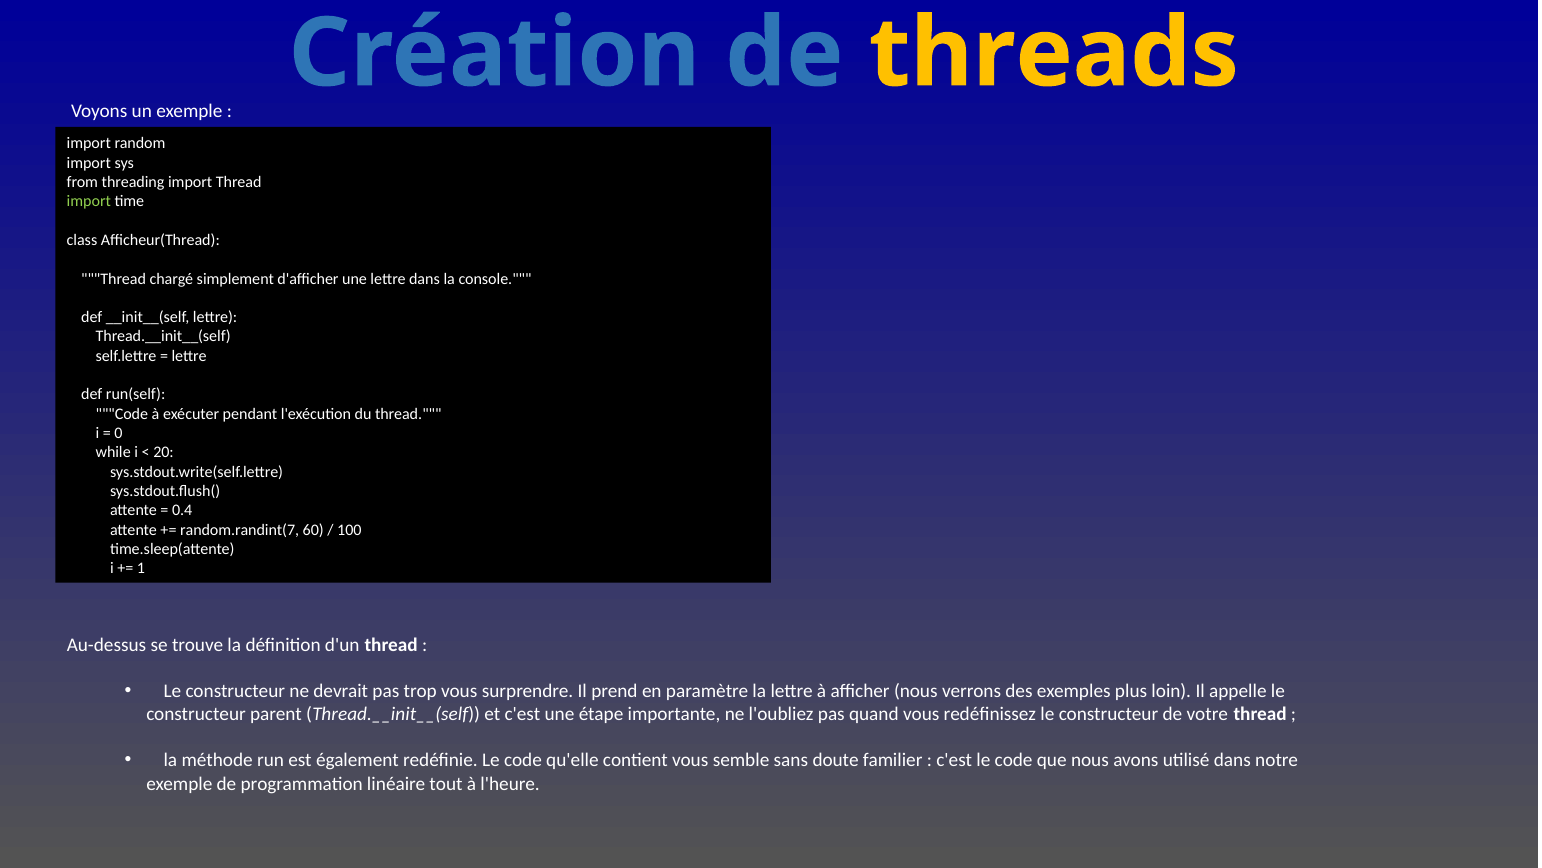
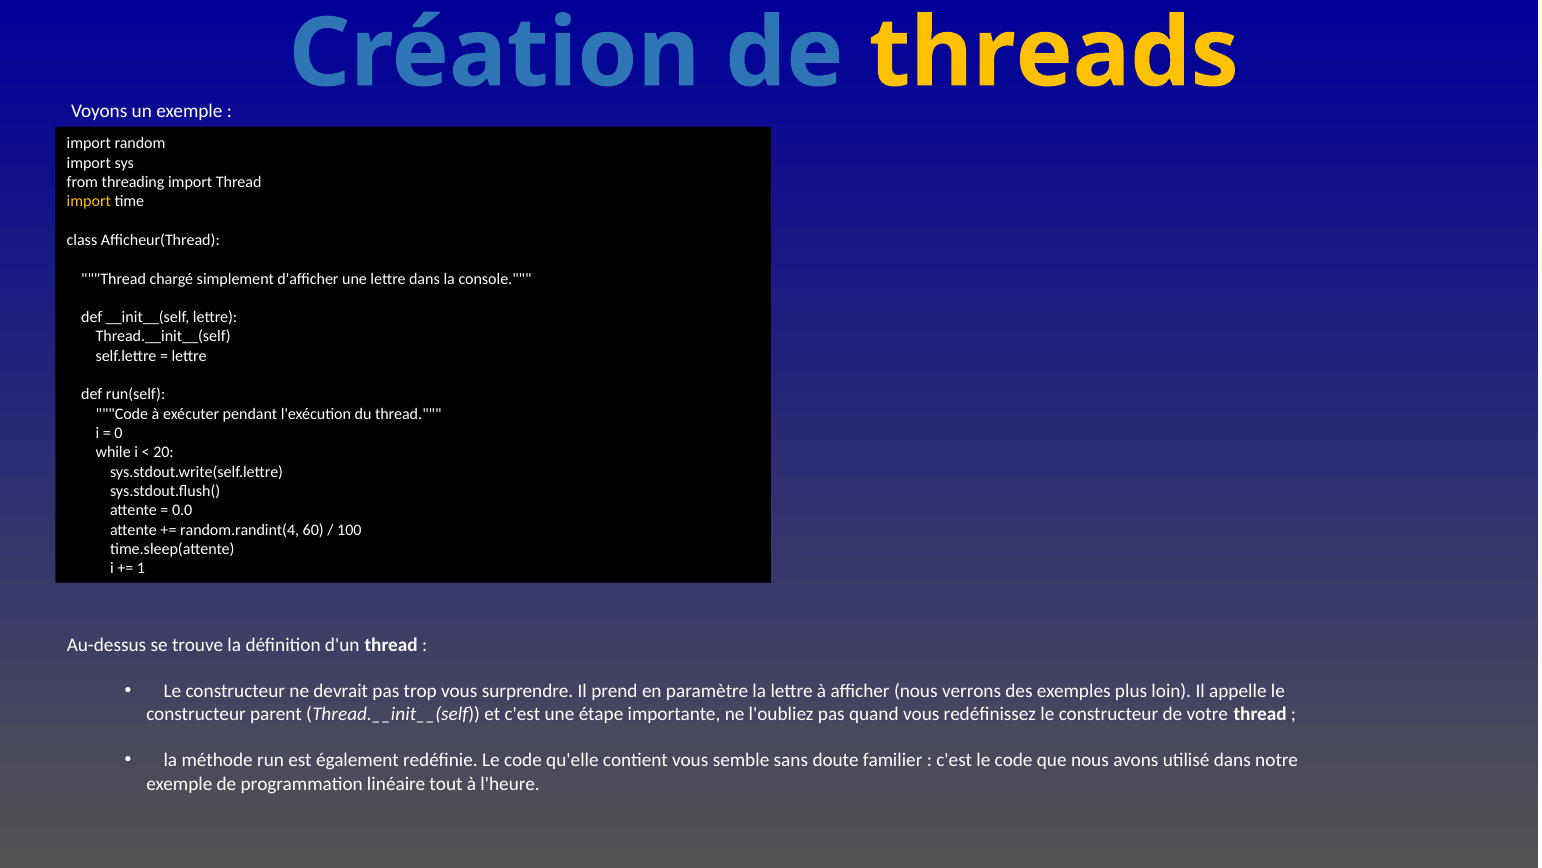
import at (89, 201) colour: light green -> yellow
0.4: 0.4 -> 0.0
random.randint(7: random.randint(7 -> random.randint(4
